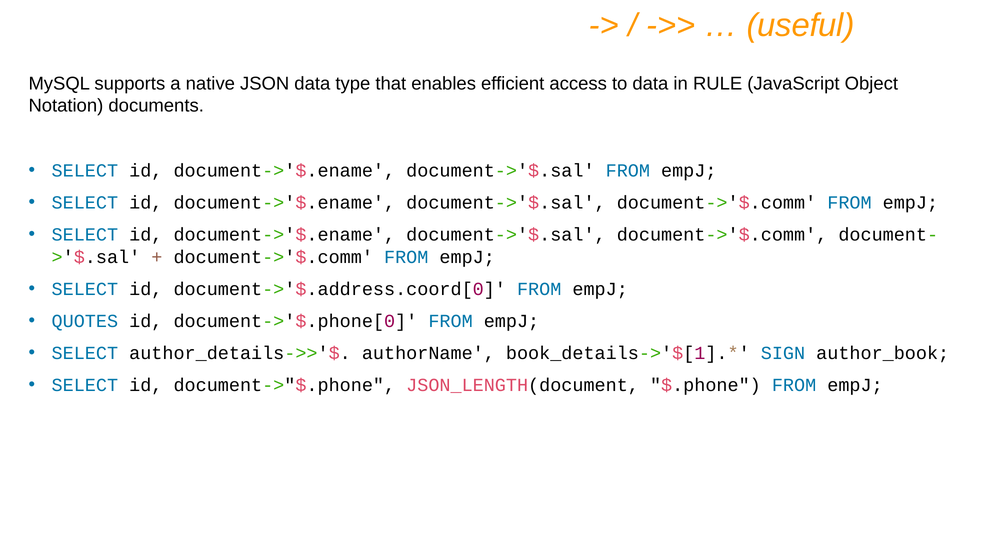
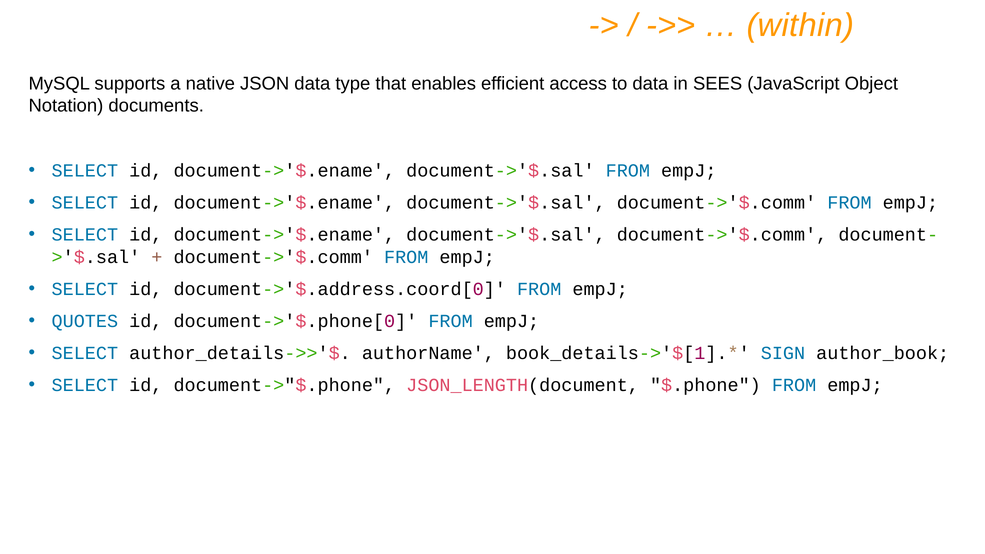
useful: useful -> within
RULE: RULE -> SEES
